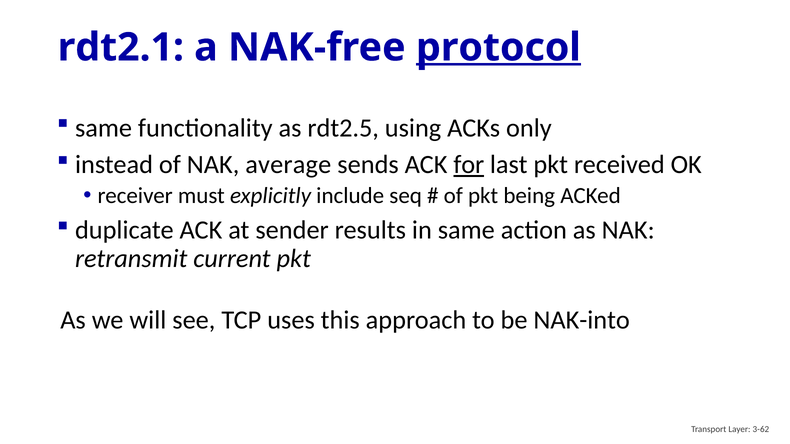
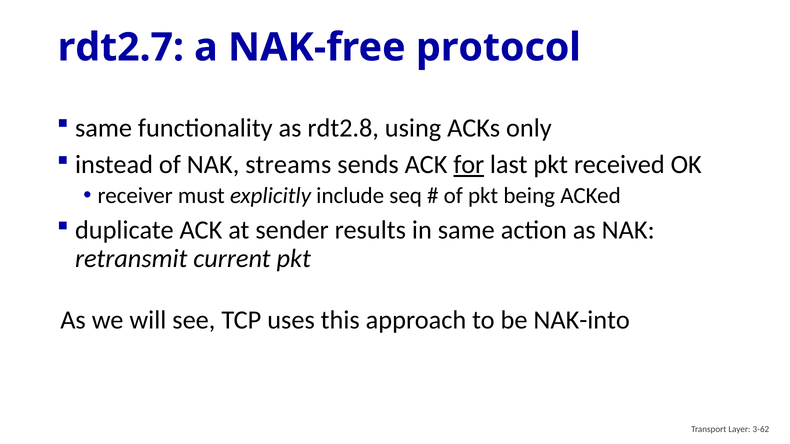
rdt2.1: rdt2.1 -> rdt2.7
protocol underline: present -> none
rdt2.5: rdt2.5 -> rdt2.8
average: average -> streams
